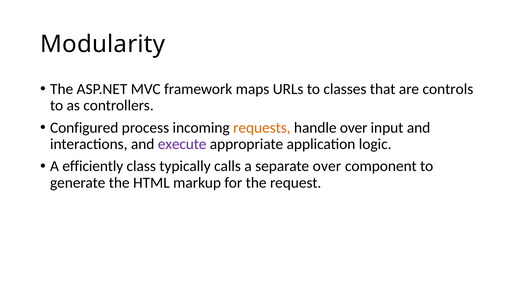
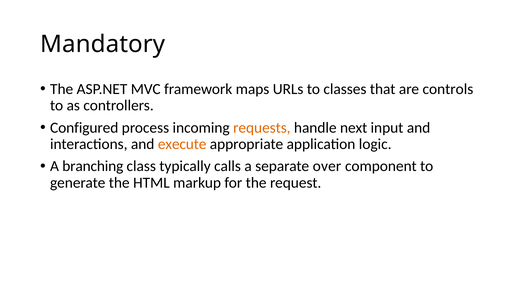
Modularity: Modularity -> Mandatory
handle over: over -> next
execute colour: purple -> orange
efficiently: efficiently -> branching
